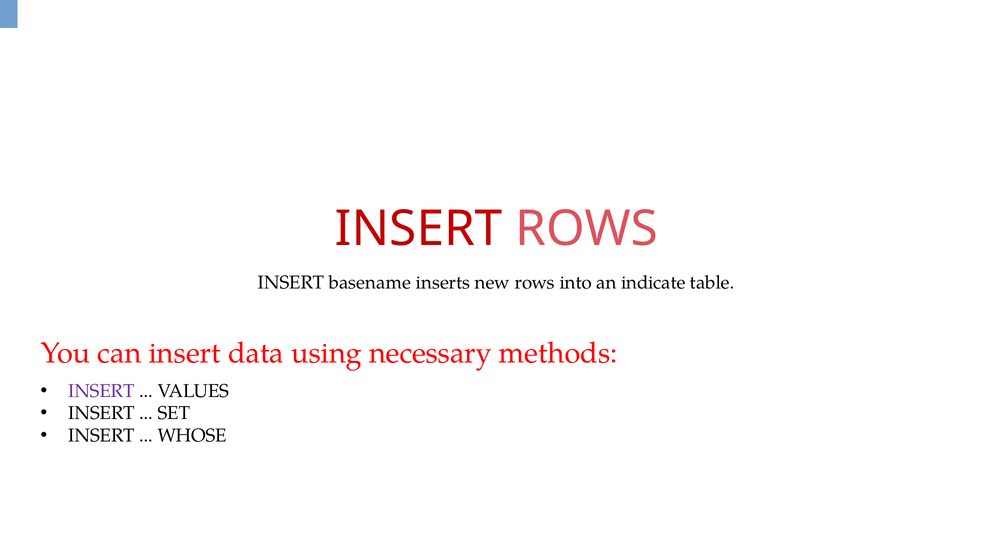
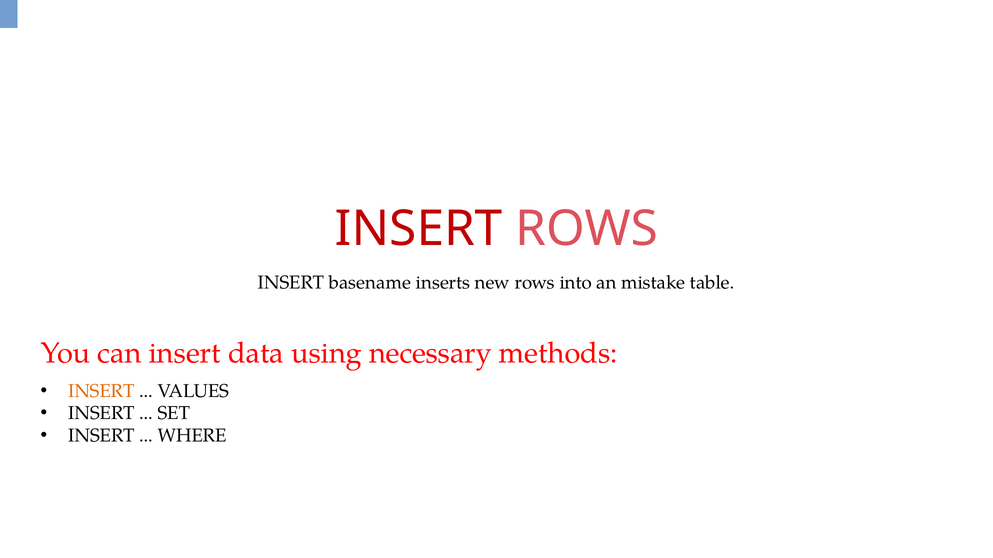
indicate: indicate -> mistake
INSERT at (102, 391) colour: purple -> orange
WHOSE: WHOSE -> WHERE
